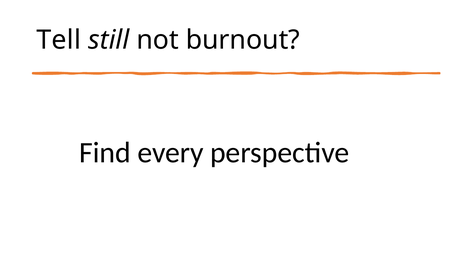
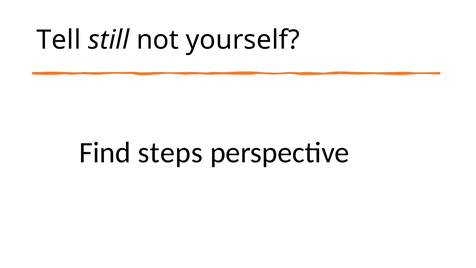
burnout: burnout -> yourself
every: every -> steps
